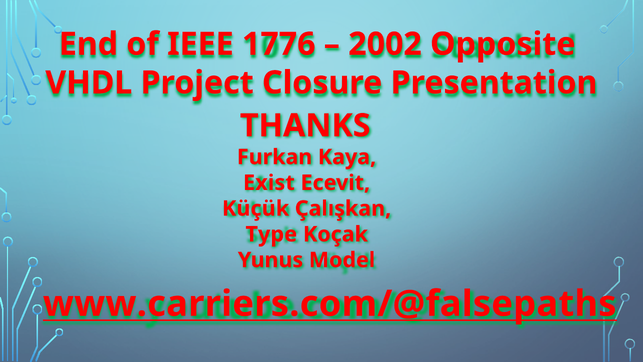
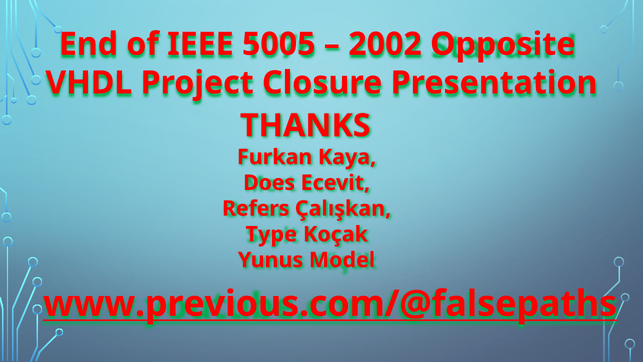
1776: 1776 -> 5005
Exist: Exist -> Does
Küçük: Küçük -> Refers
www.carriers.com/@falsepaths: www.carriers.com/@falsepaths -> www.previous.com/@falsepaths
